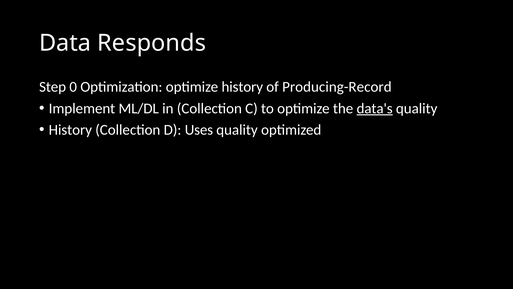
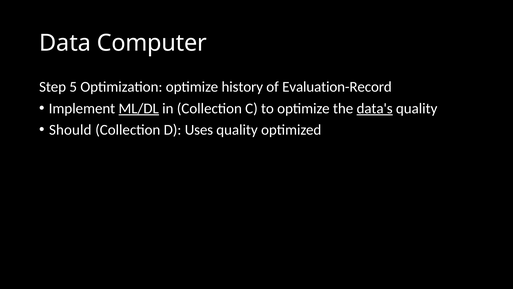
Responds: Responds -> Computer
0: 0 -> 5
Producing-Record: Producing-Record -> Evaluation-Record
ML/DL underline: none -> present
History at (70, 130): History -> Should
